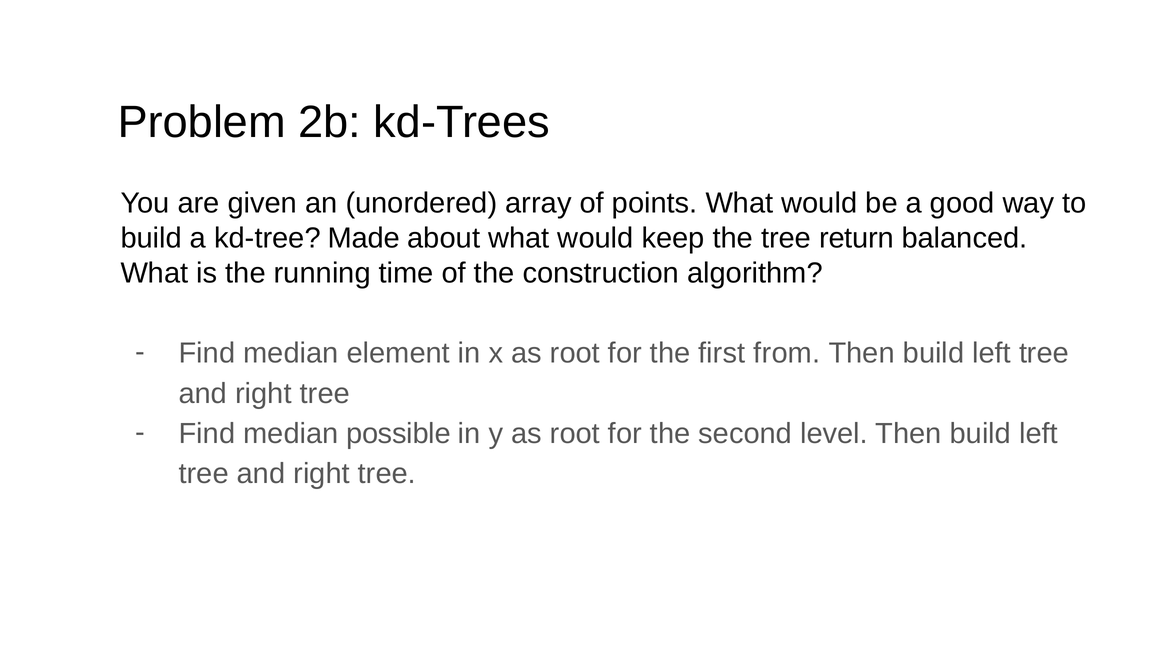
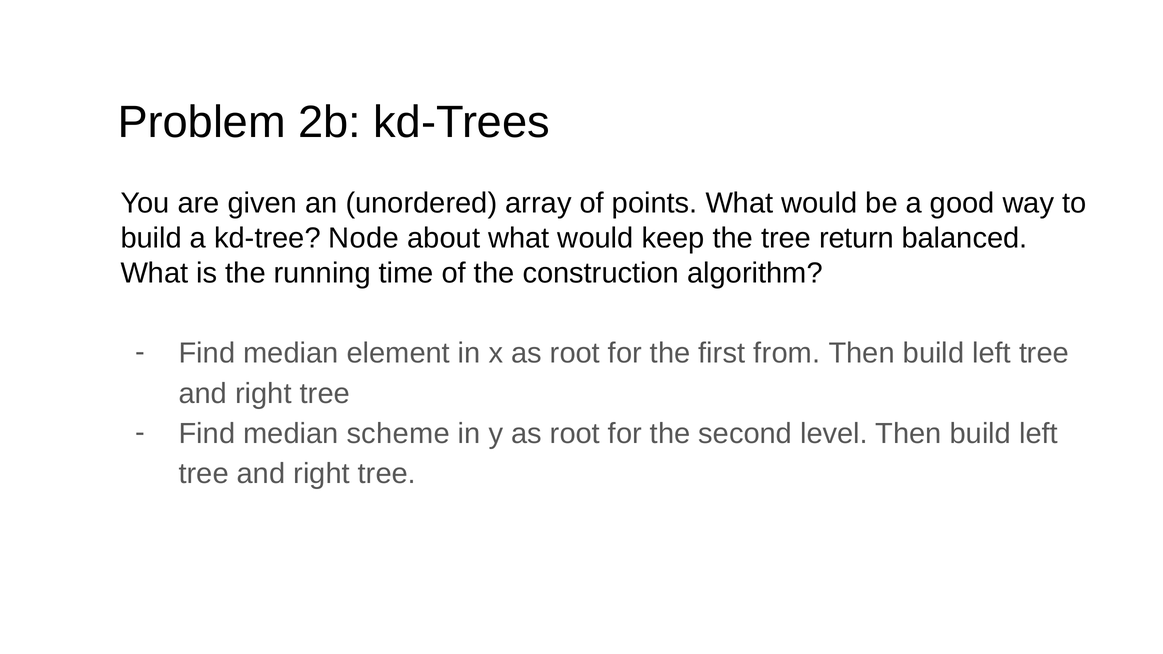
Made: Made -> Node
possible: possible -> scheme
